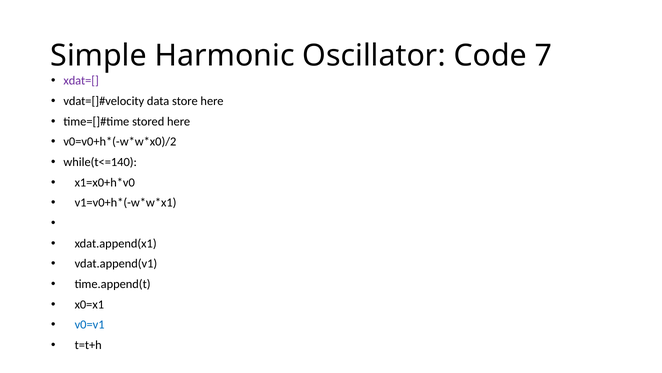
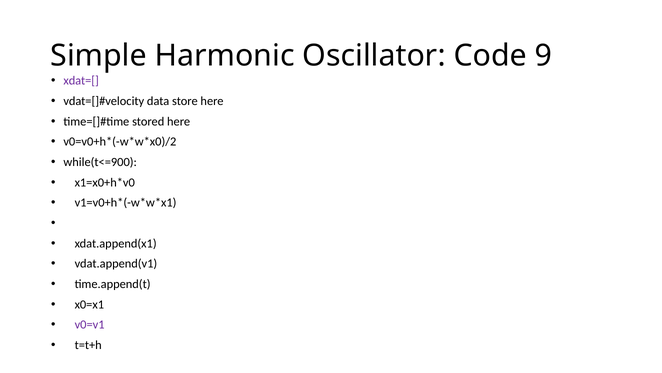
7: 7 -> 9
while(t<=140: while(t<=140 -> while(t<=900
v0=v1 colour: blue -> purple
